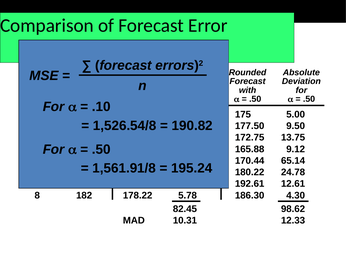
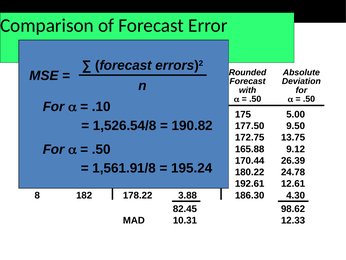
65.14: 65.14 -> 26.39
5.78: 5.78 -> 3.88
